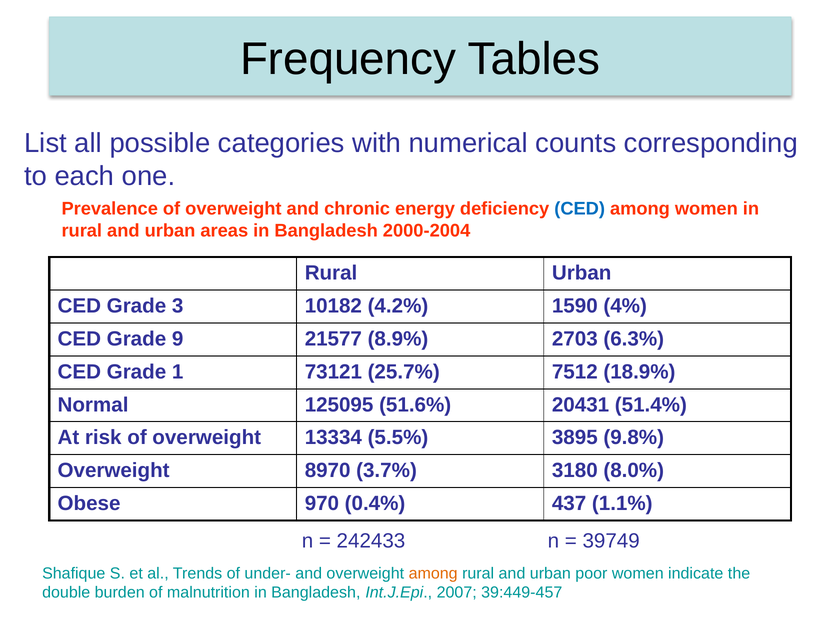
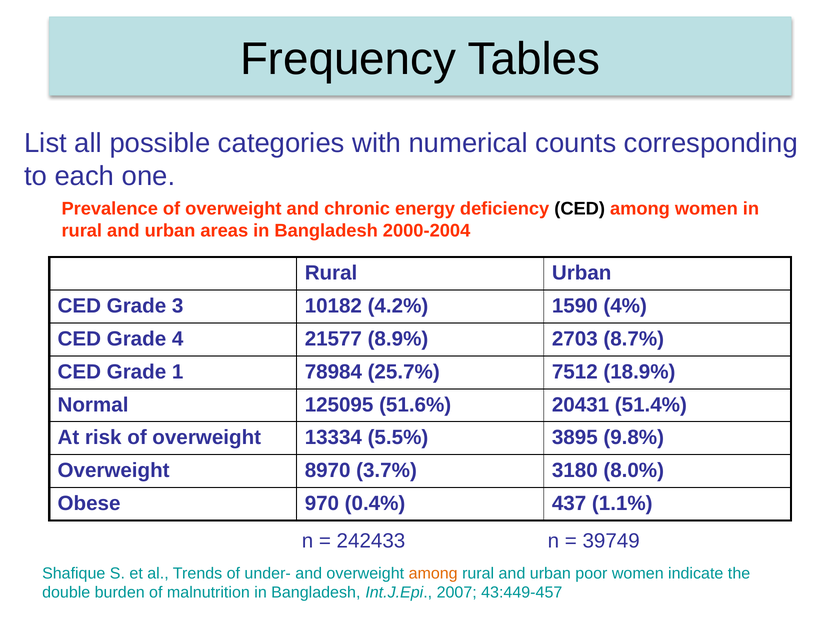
CED at (580, 209) colour: blue -> black
9: 9 -> 4
6.3%: 6.3% -> 8.7%
73121: 73121 -> 78984
39:449-457: 39:449-457 -> 43:449-457
